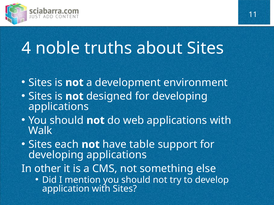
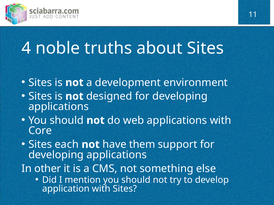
Walk: Walk -> Core
table: table -> them
